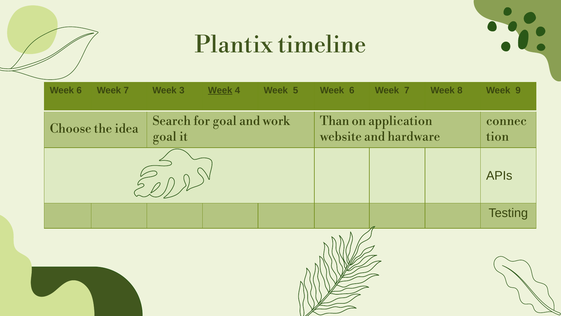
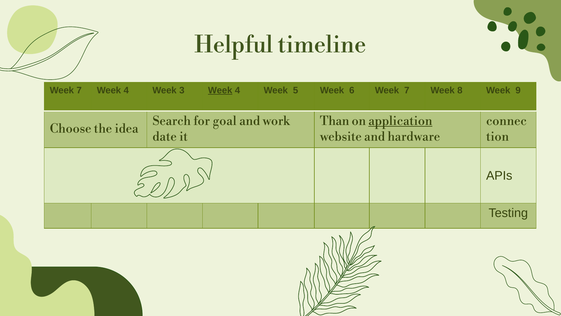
Plantix: Plantix -> Helpful
6 at (79, 90): 6 -> 7
7 at (126, 90): 7 -> 4
application underline: none -> present
goal at (165, 136): goal -> date
